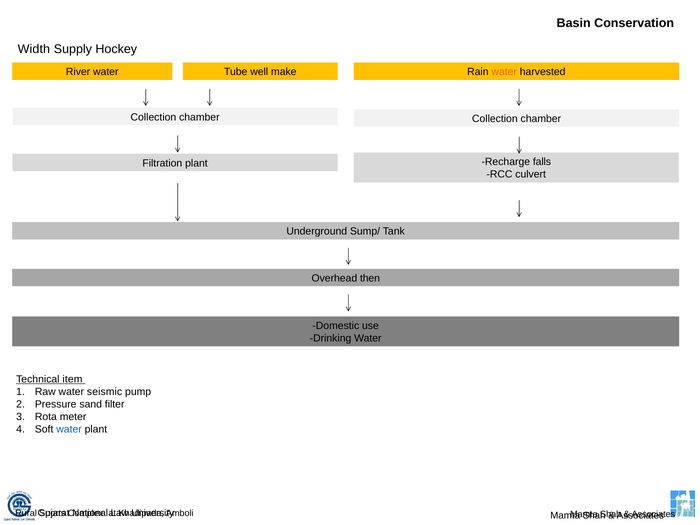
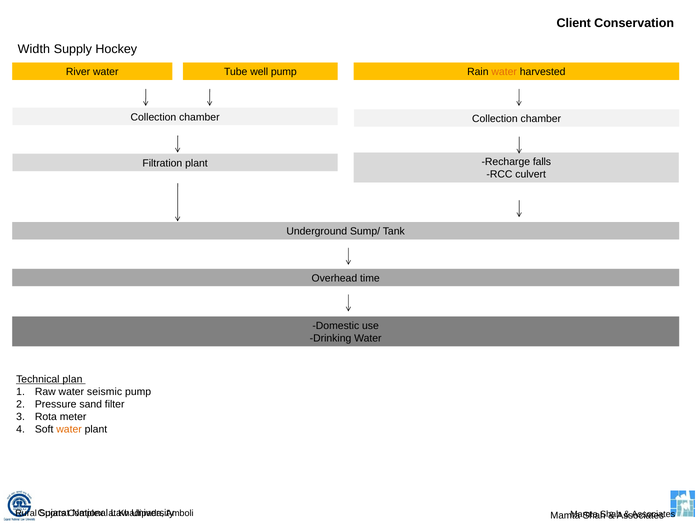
Basin: Basin -> Client
well make: make -> pump
then: then -> time
item: item -> plan
water at (69, 429) colour: blue -> orange
